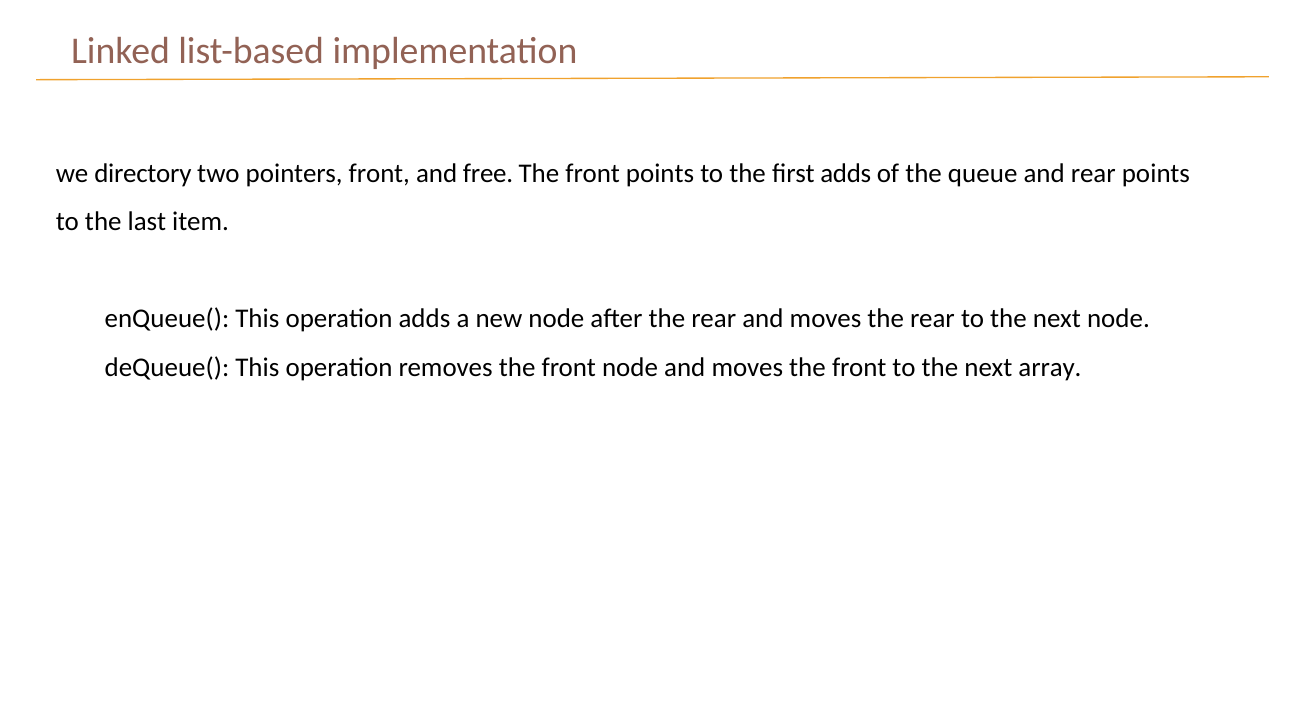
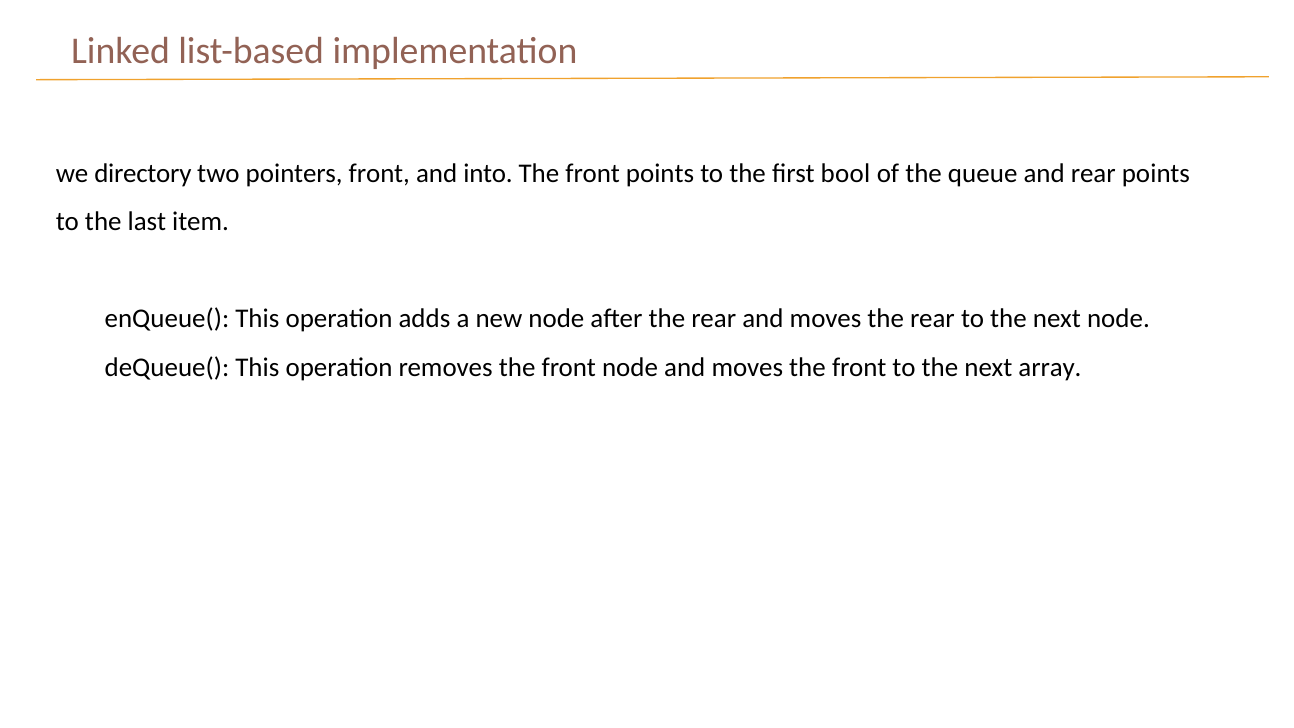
free: free -> into
first adds: adds -> bool
